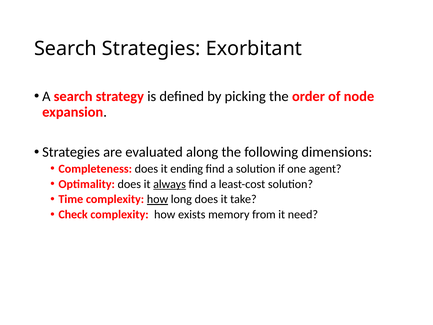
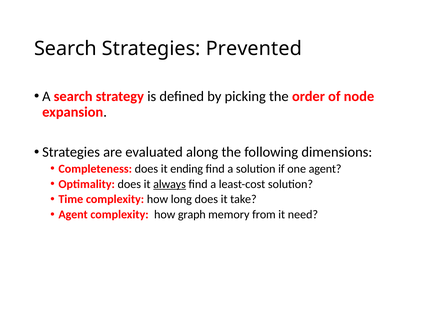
Exorbitant: Exorbitant -> Prevented
how at (157, 199) underline: present -> none
Check at (73, 214): Check -> Agent
exists: exists -> graph
